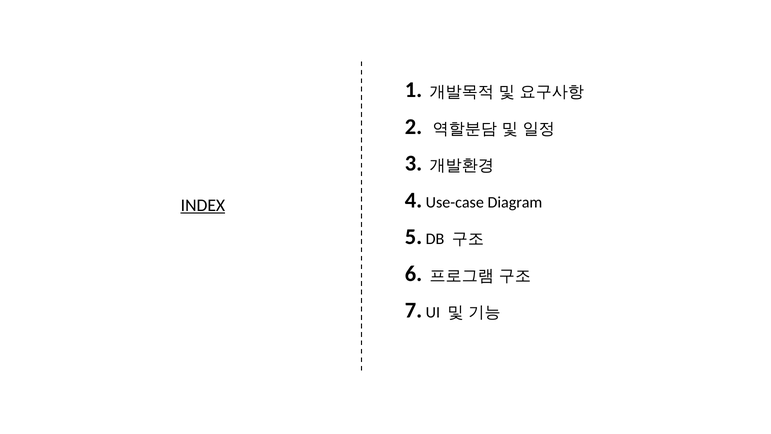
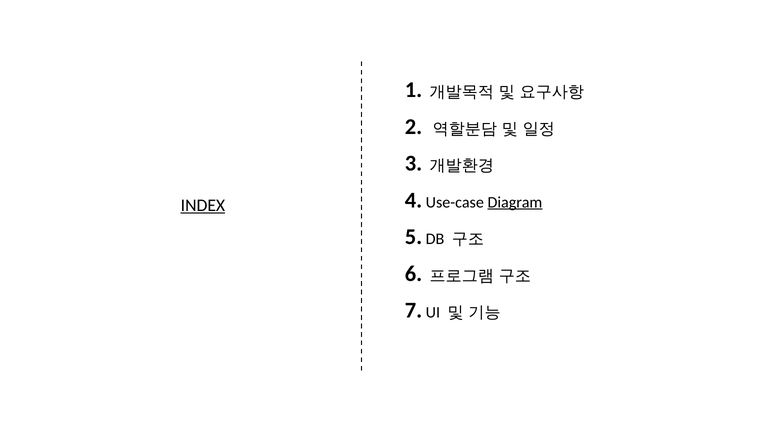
Diagram underline: none -> present
